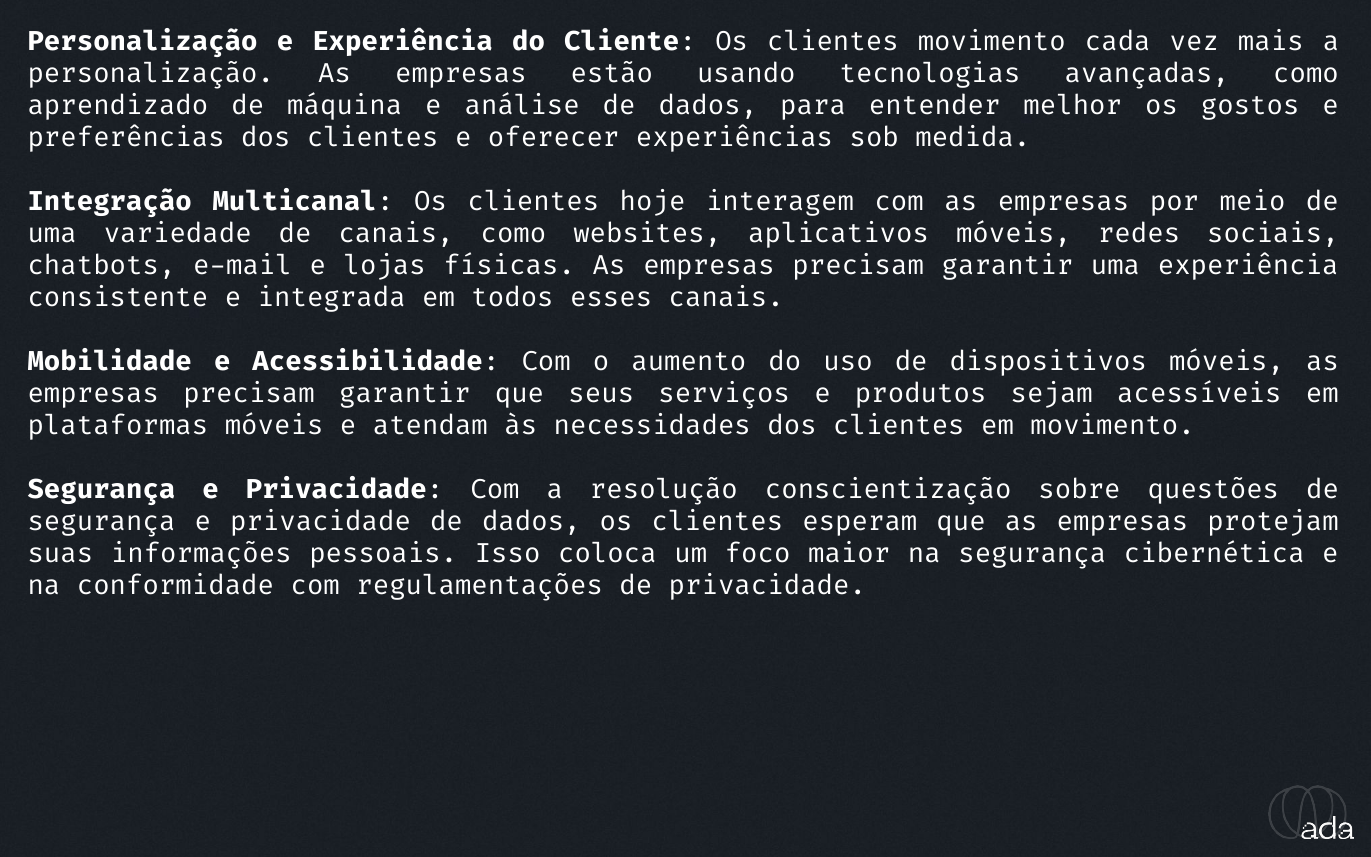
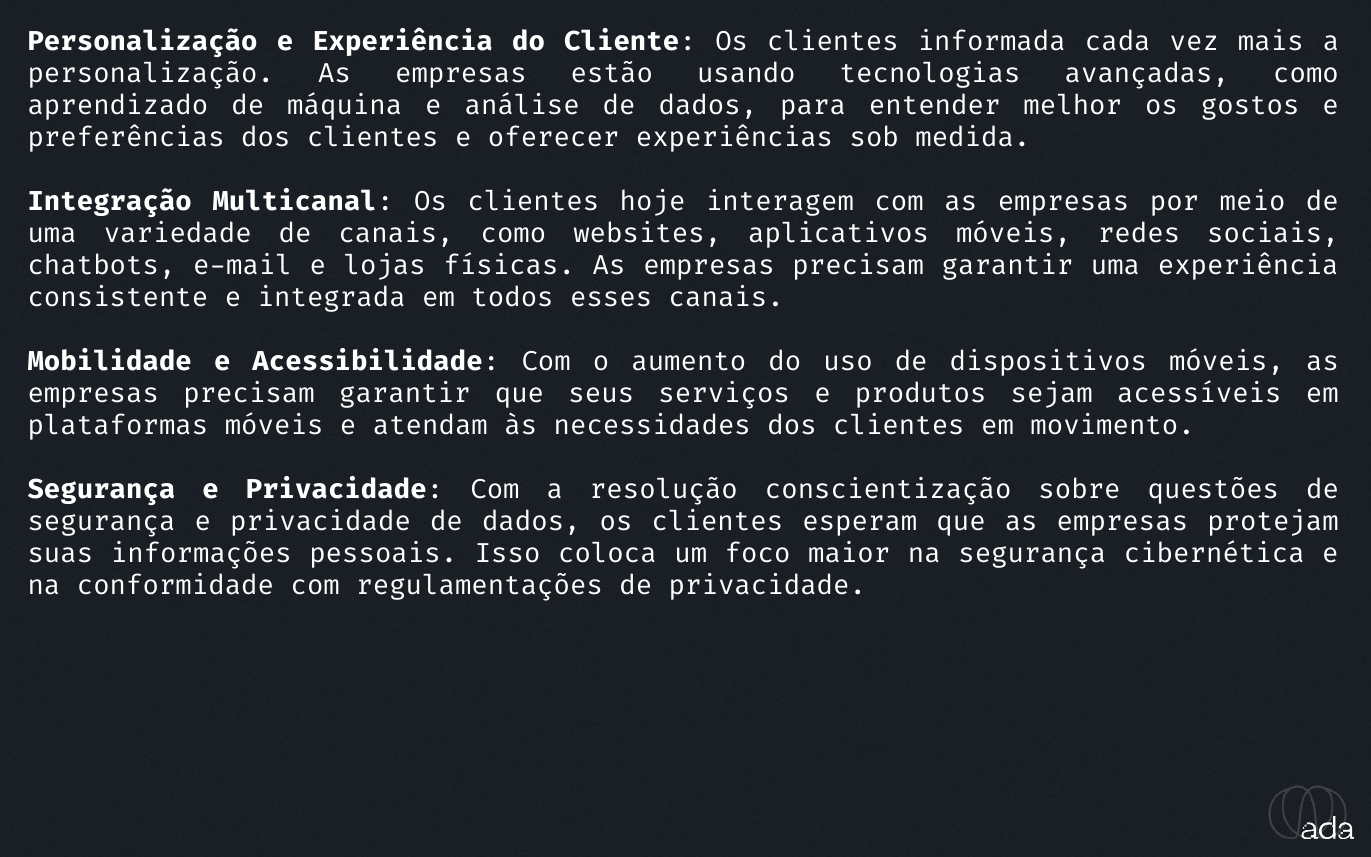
clientes movimento: movimento -> informada
